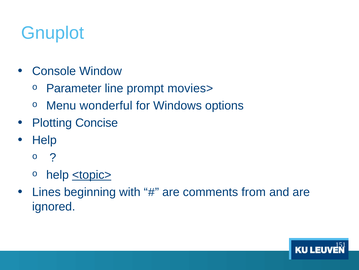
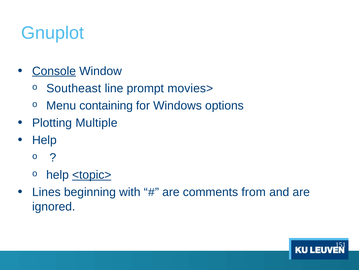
Console underline: none -> present
Parameter: Parameter -> Southeast
wonderful: wonderful -> containing
Concise: Concise -> Multiple
